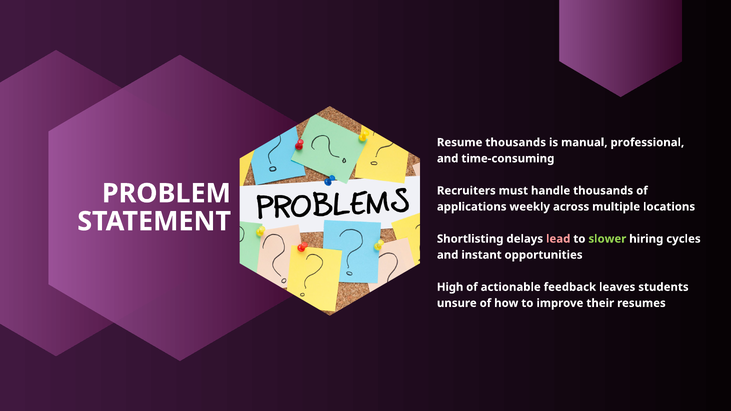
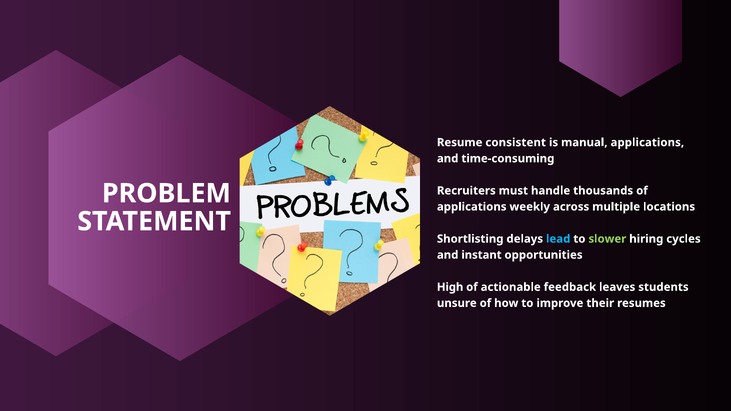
Resume thousands: thousands -> consistent
manual professional: professional -> applications
lead colour: pink -> light blue
